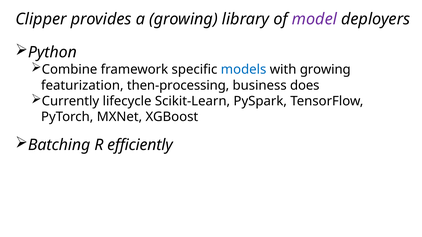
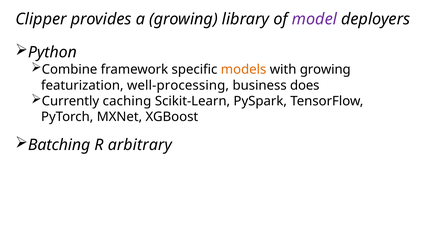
models colour: blue -> orange
then-processing: then-processing -> well-processing
lifecycle: lifecycle -> caching
efficiently: efficiently -> arbitrary
